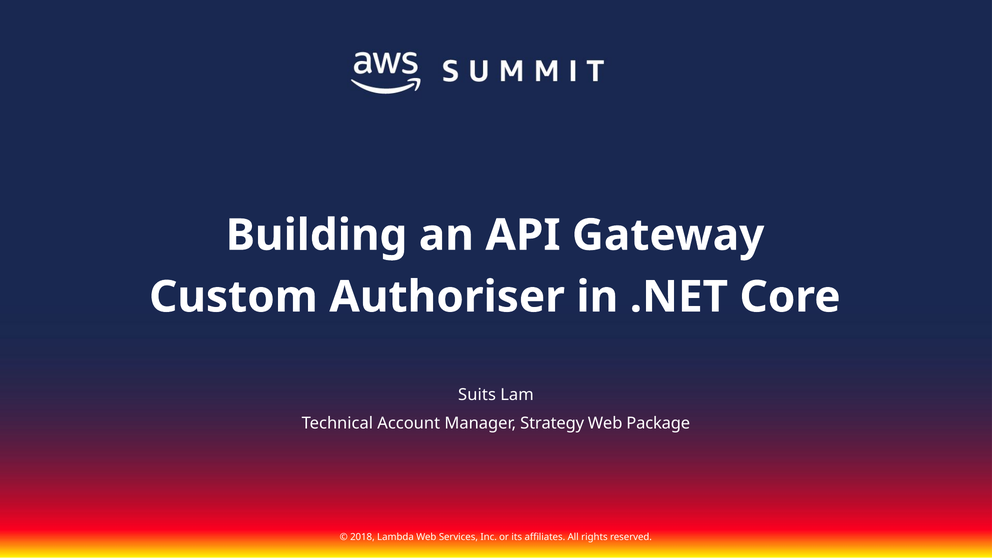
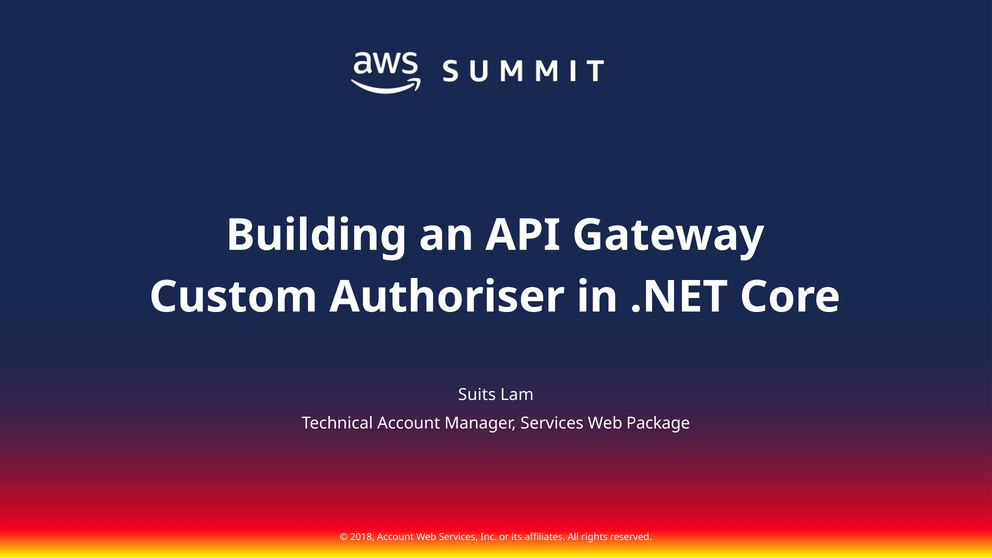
Manager Strategy: Strategy -> Services
Lambda at (395, 537): Lambda -> Account
